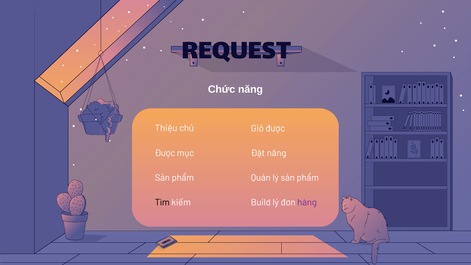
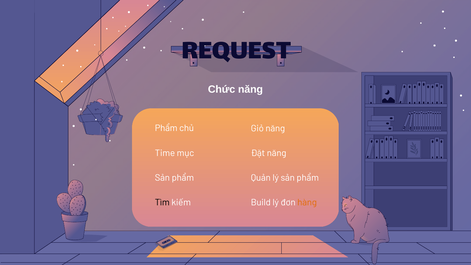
Thiệu at (166, 128): Thiệu -> Phẩm
Giỏ được: được -> năng
Được at (165, 153): Được -> Time
hàng colour: purple -> orange
